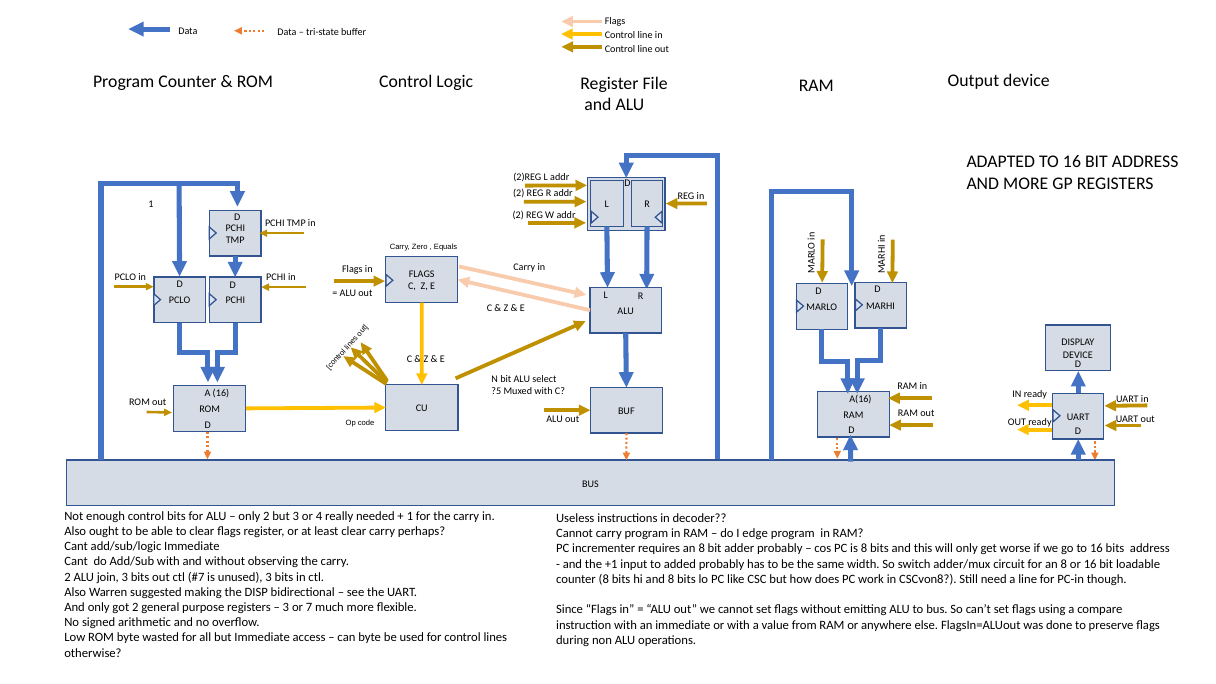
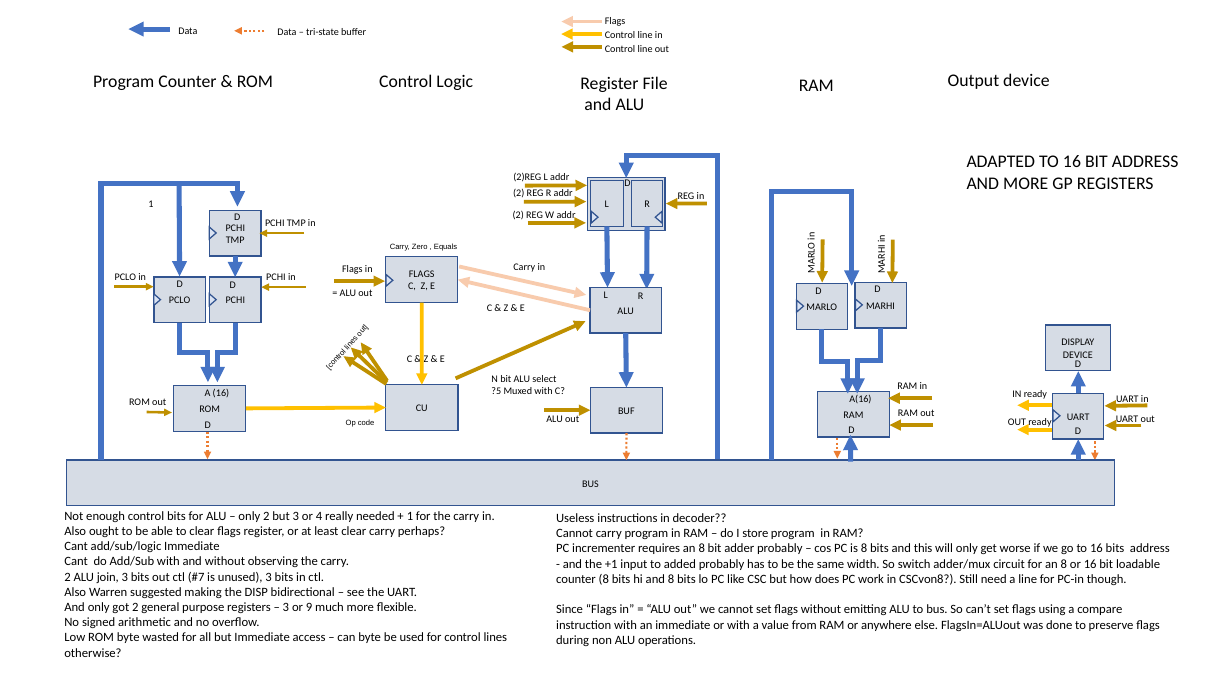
edge: edge -> store
7: 7 -> 9
